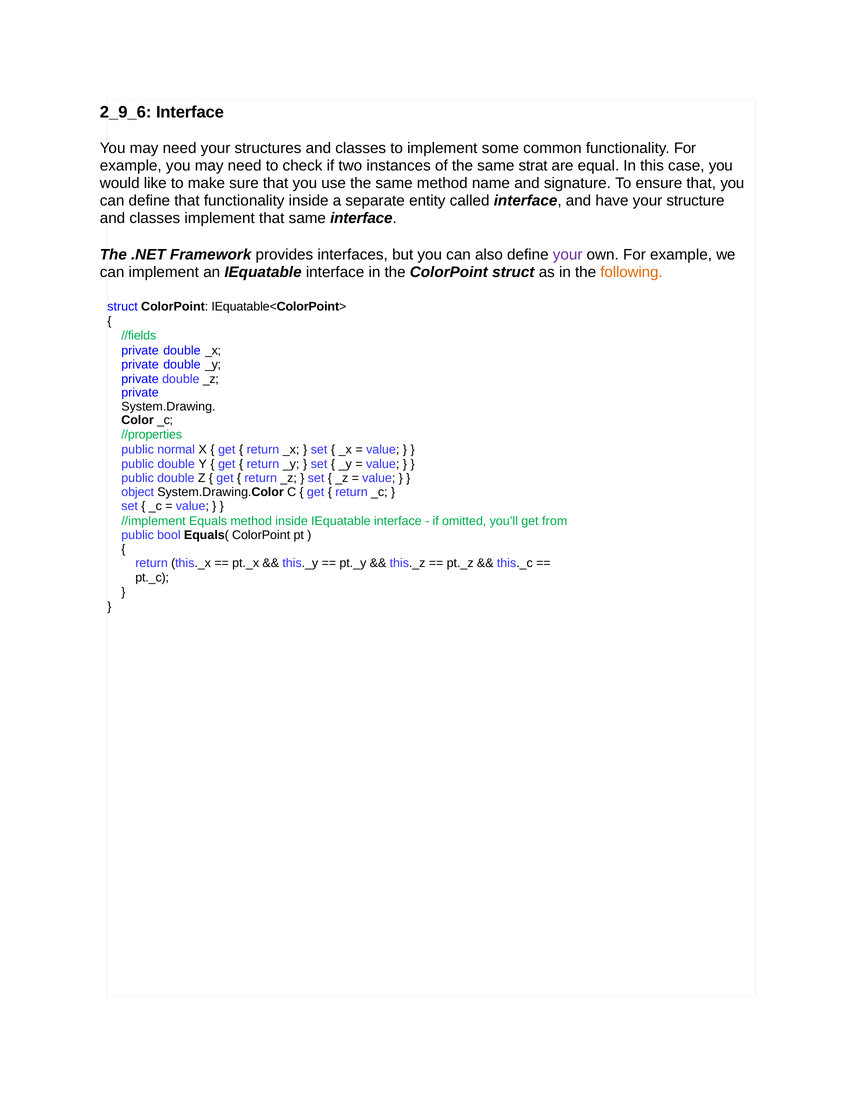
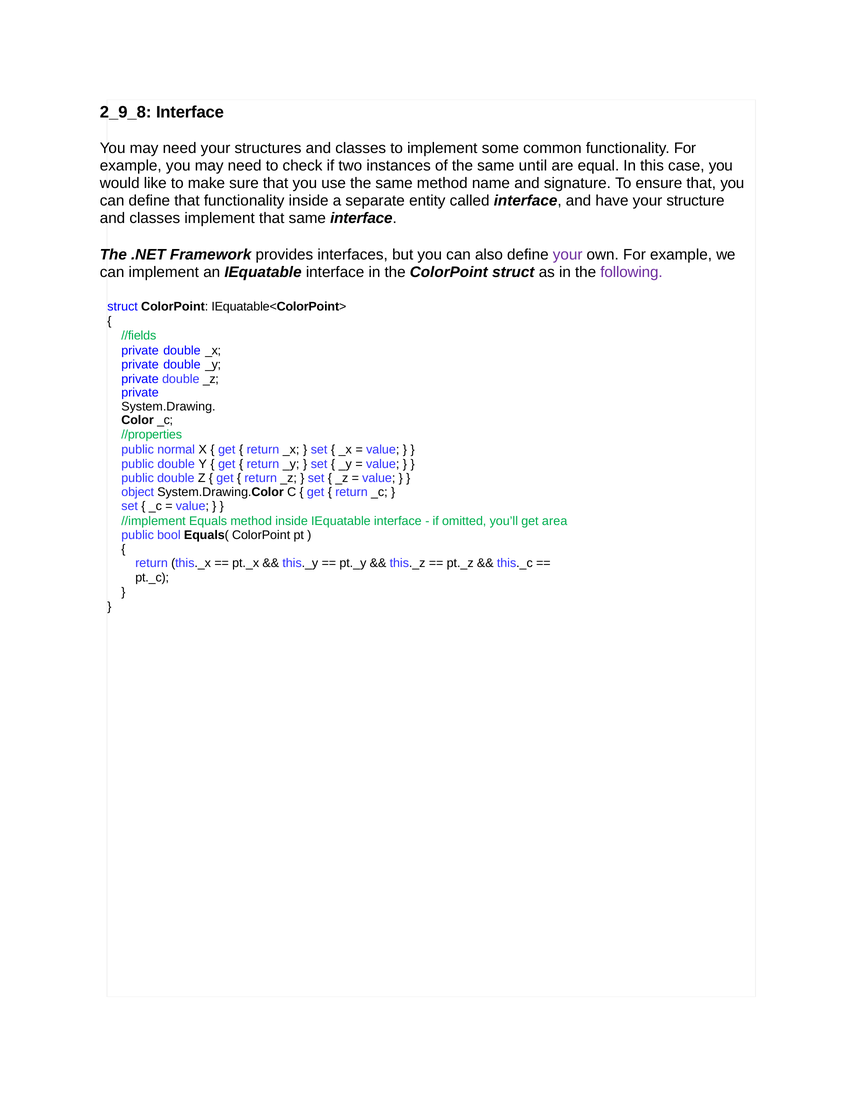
2_9_6: 2_9_6 -> 2_9_8
strat: strat -> until
following colour: orange -> purple
from: from -> area
